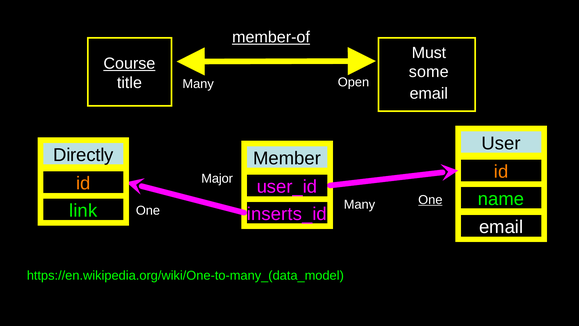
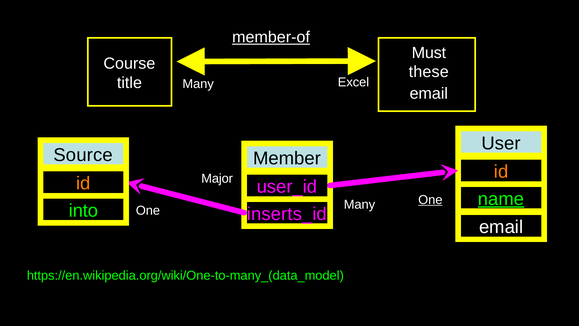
Course underline: present -> none
some: some -> these
Open: Open -> Excel
Directly: Directly -> Source
name underline: none -> present
link: link -> into
